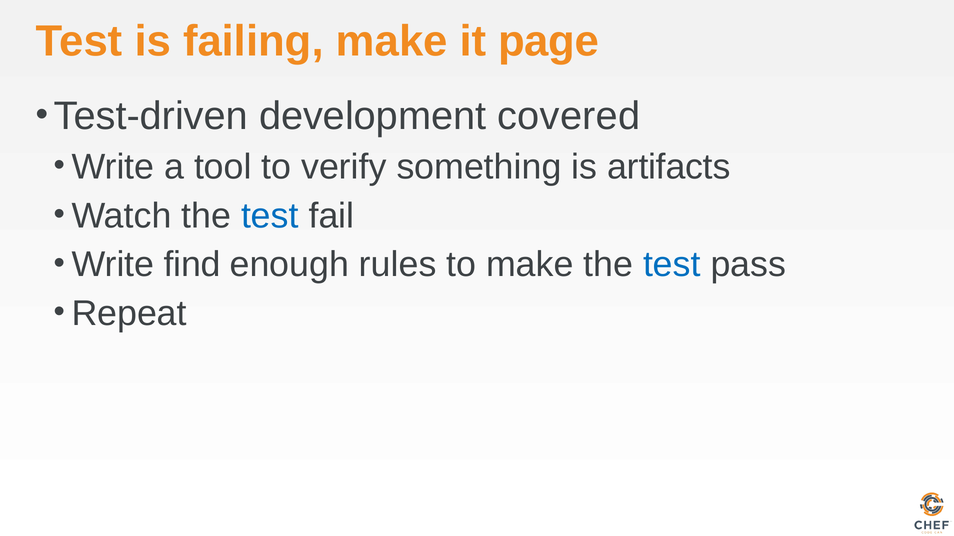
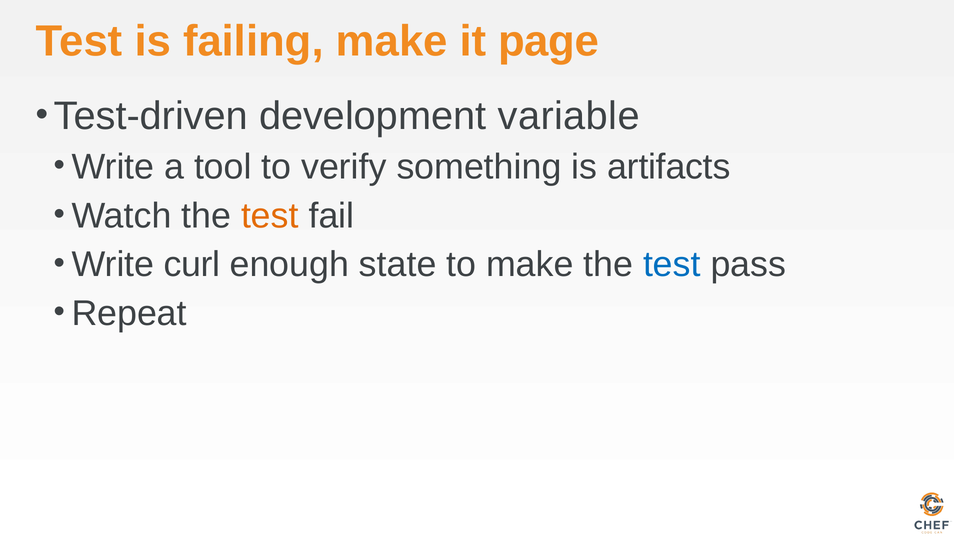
covered: covered -> variable
test at (270, 216) colour: blue -> orange
find: find -> curl
rules: rules -> state
